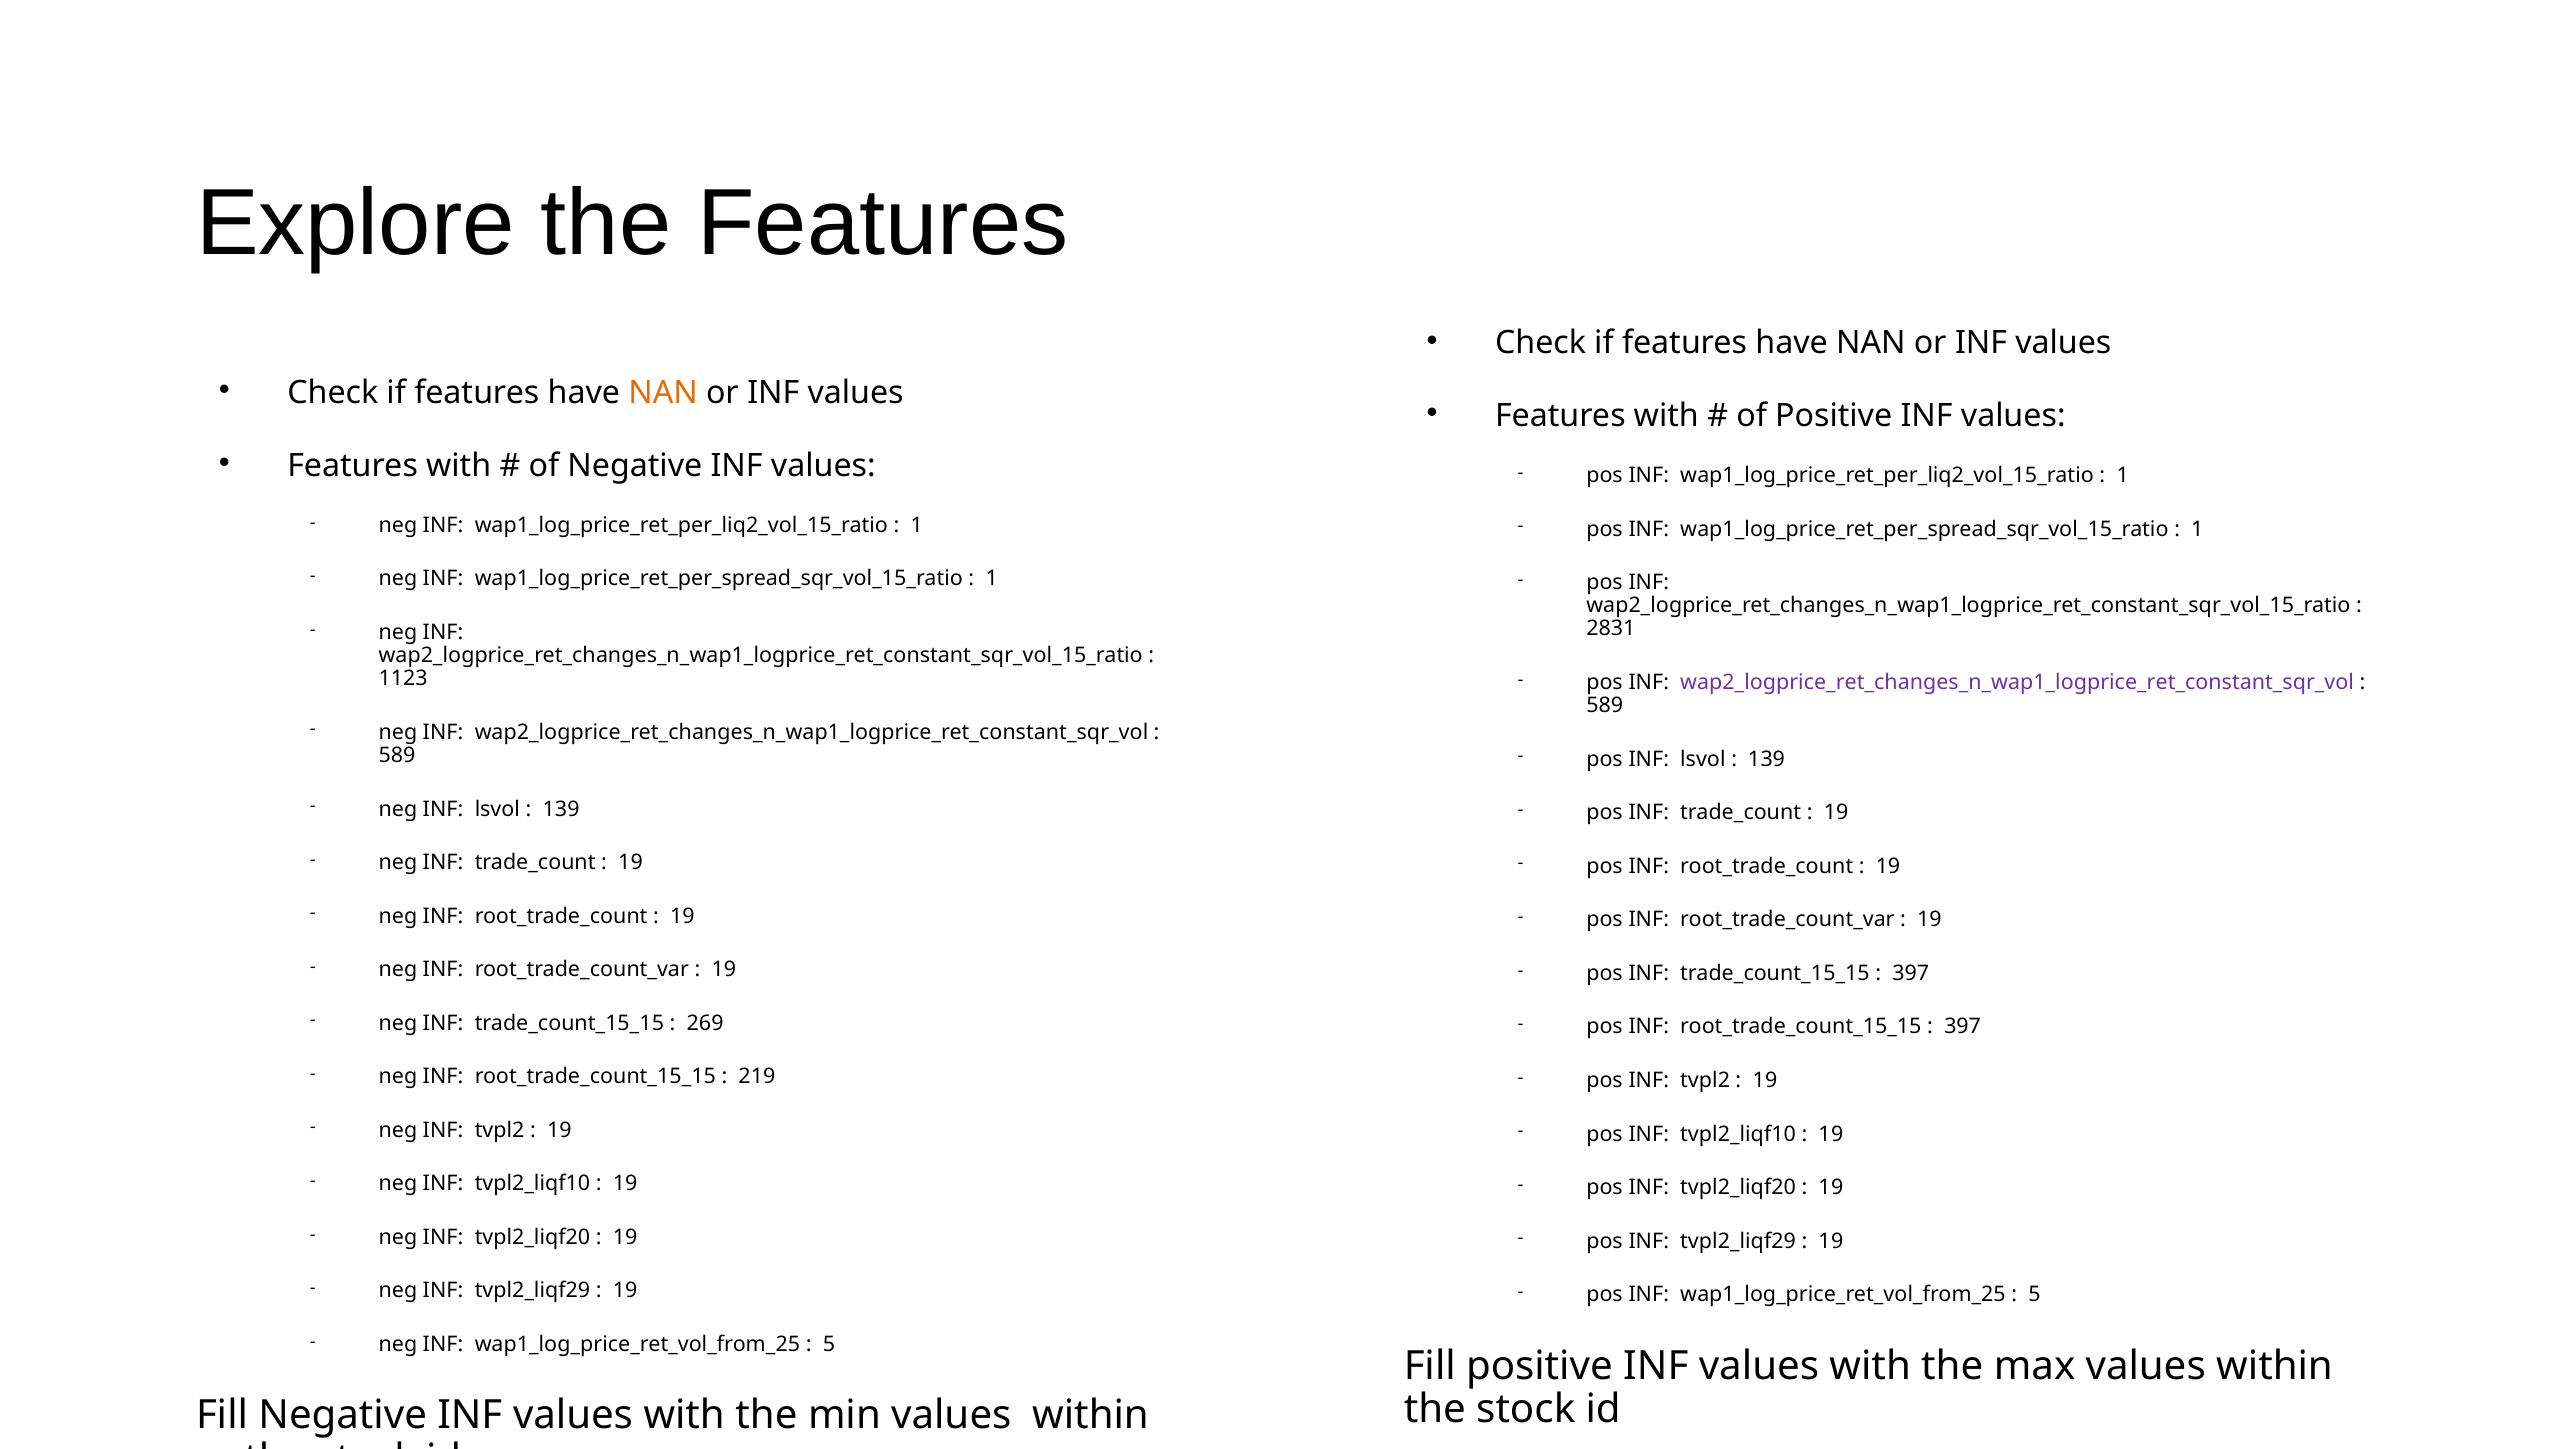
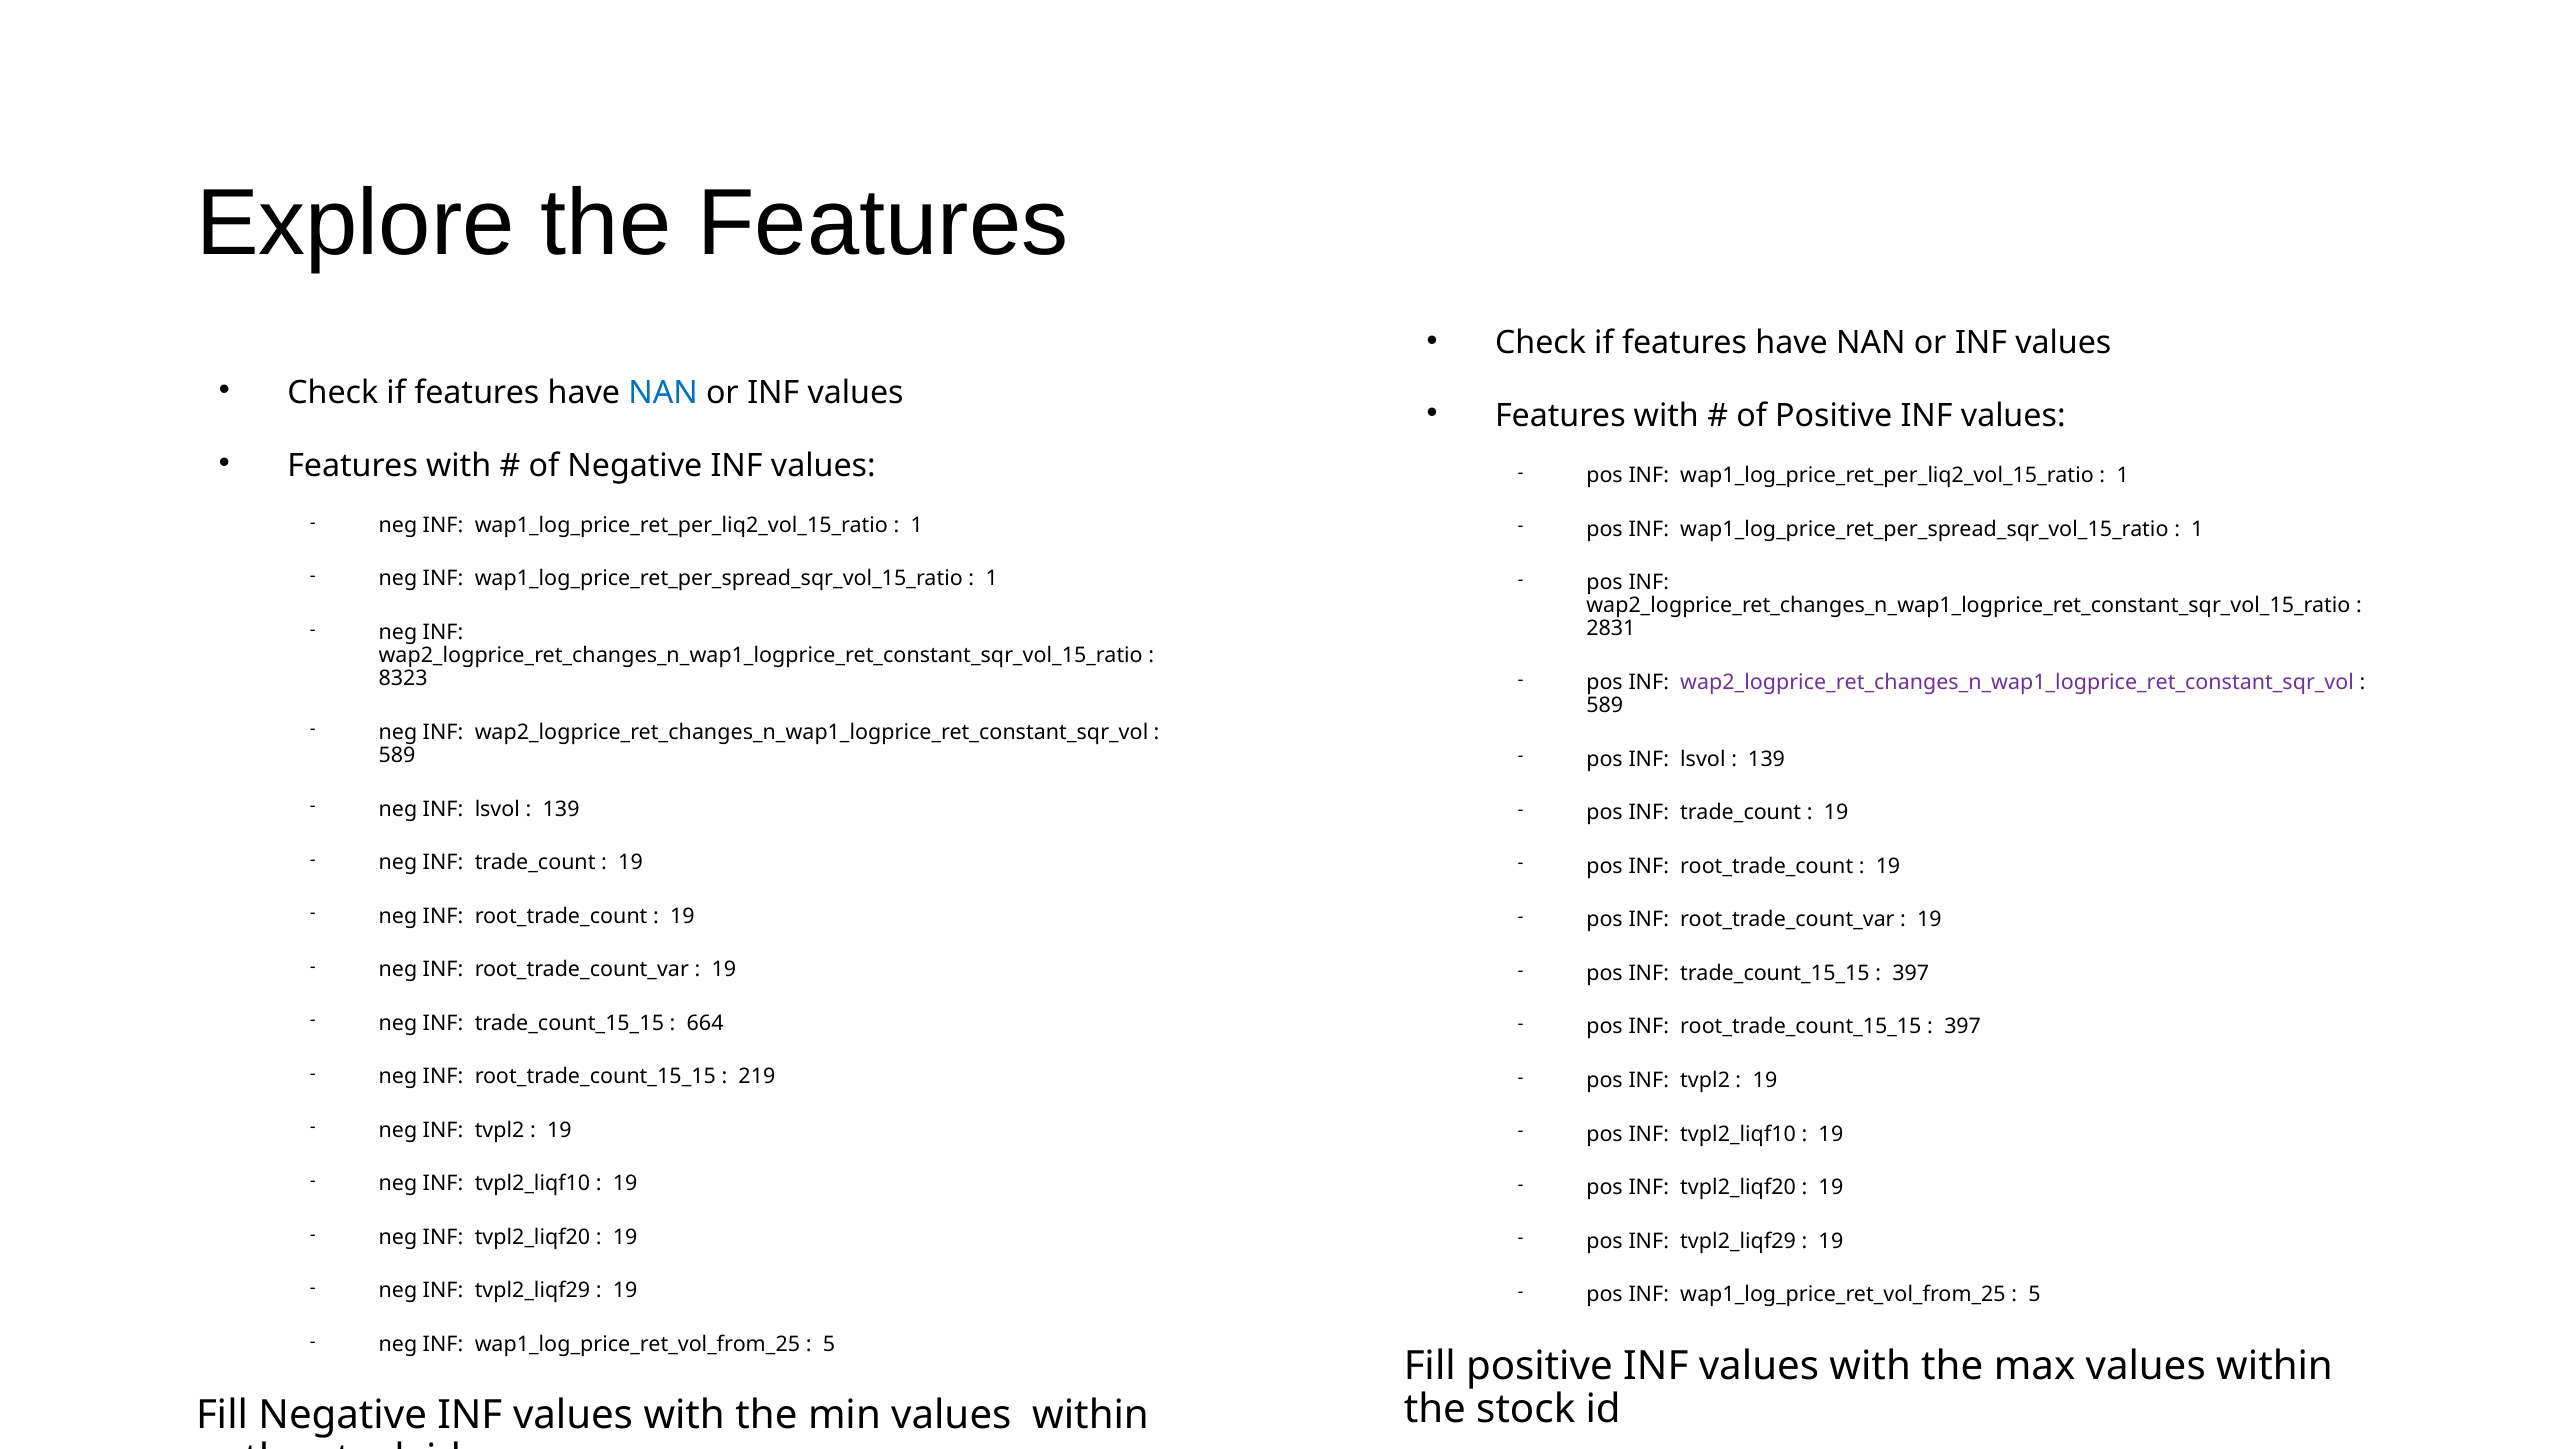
NAN at (663, 393) colour: orange -> blue
1123: 1123 -> 8323
269: 269 -> 664
